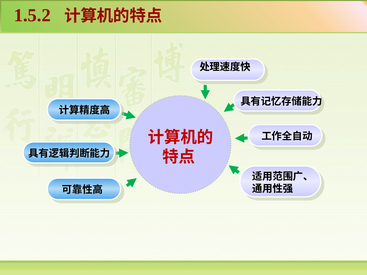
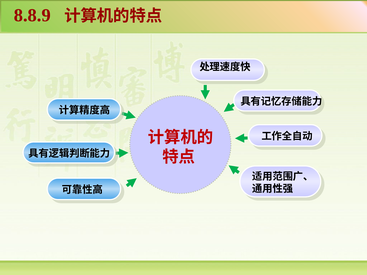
1.5.2: 1.5.2 -> 8.8.9
